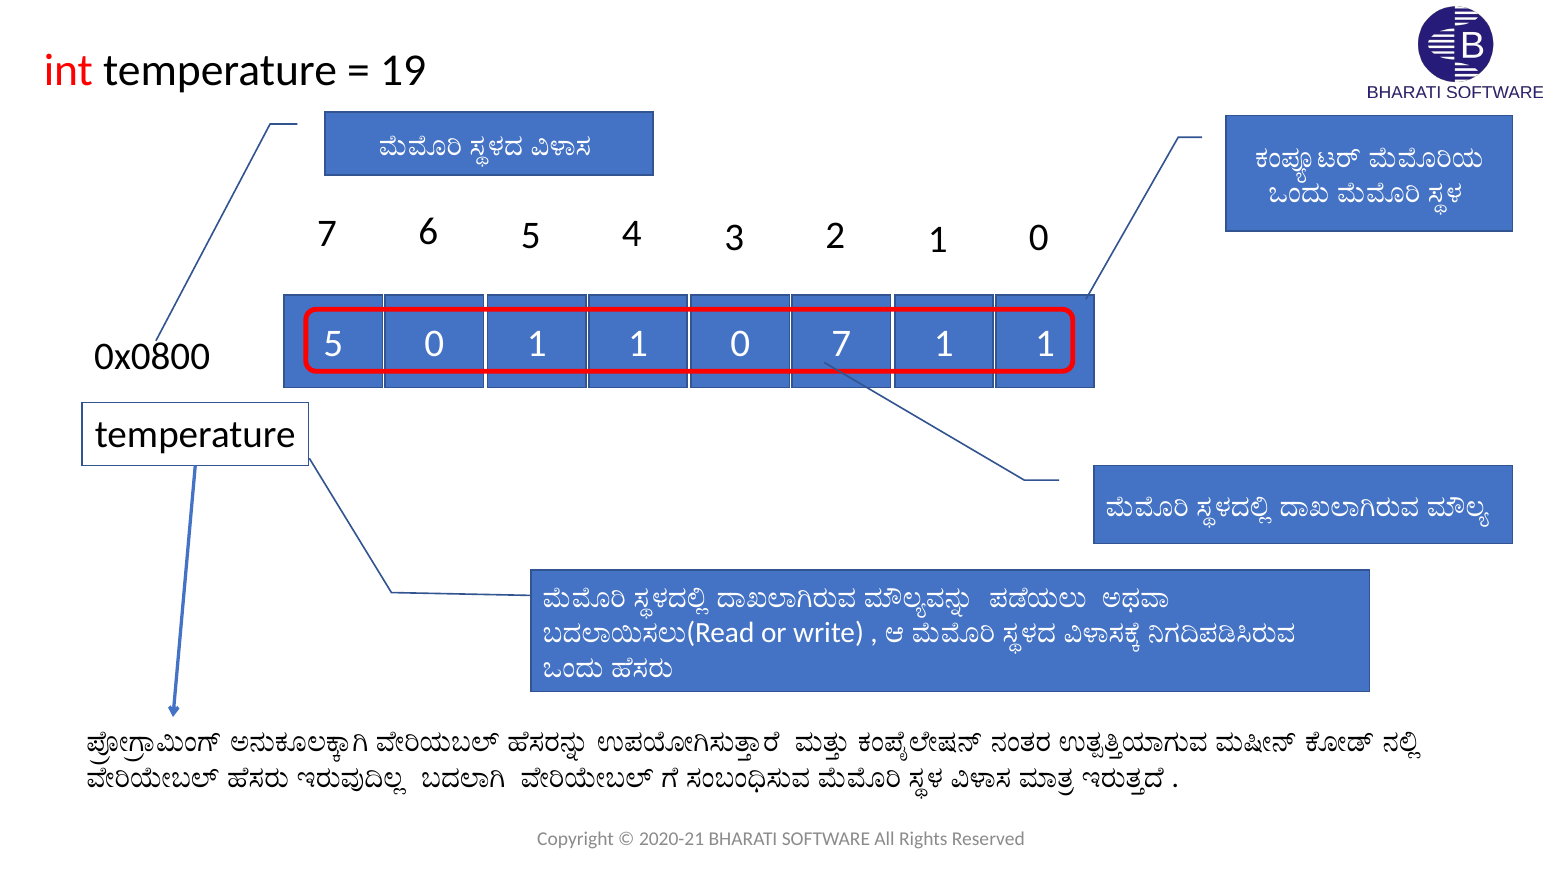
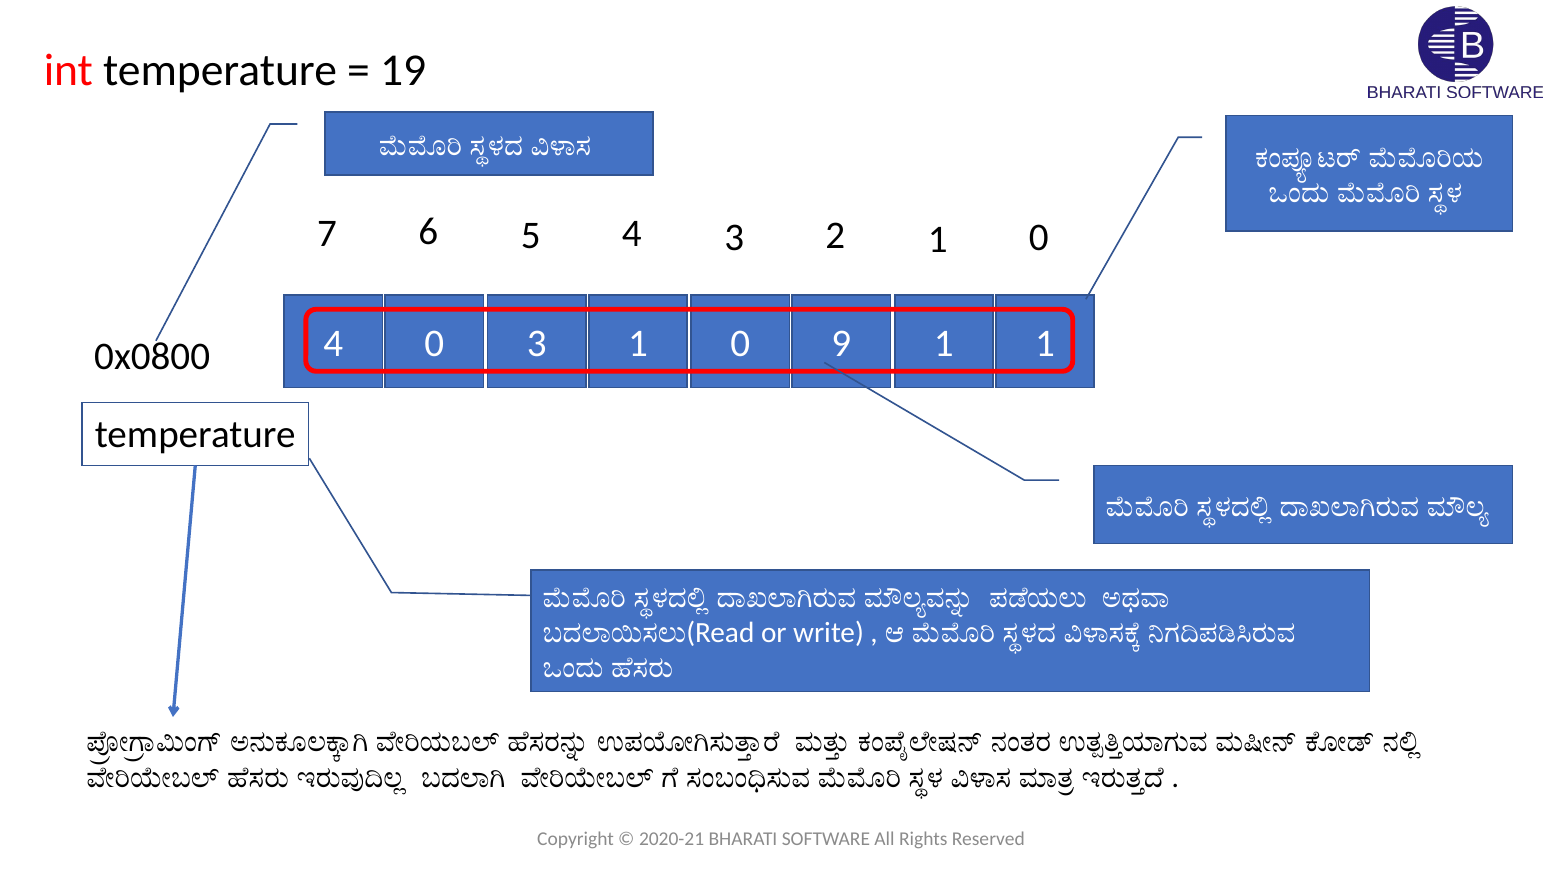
0x0800 5: 5 -> 4
1 at (537, 344): 1 -> 3
0 7: 7 -> 9
